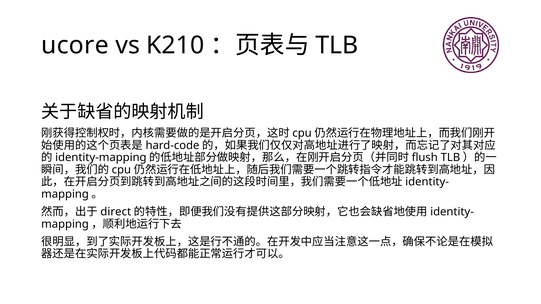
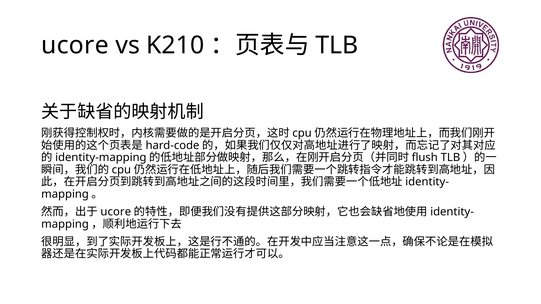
direct at (116, 212): direct -> ucore
